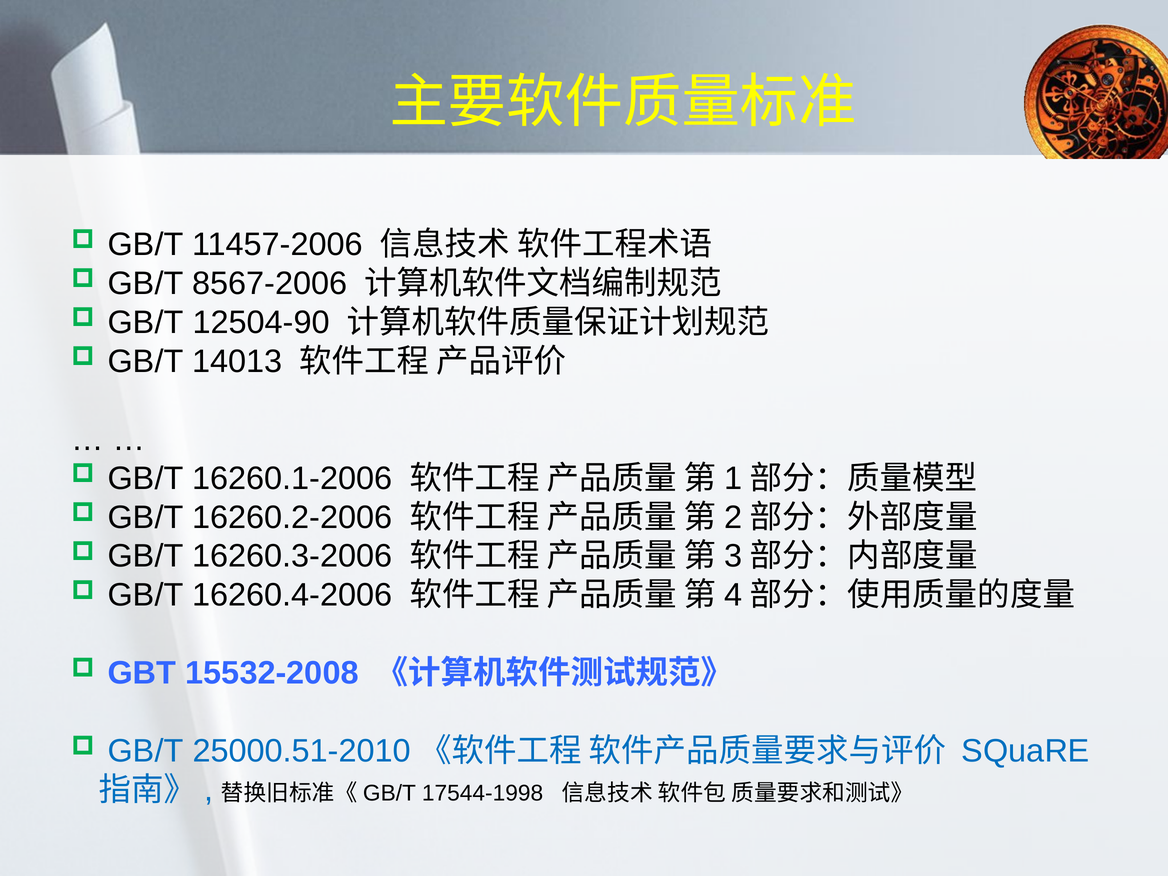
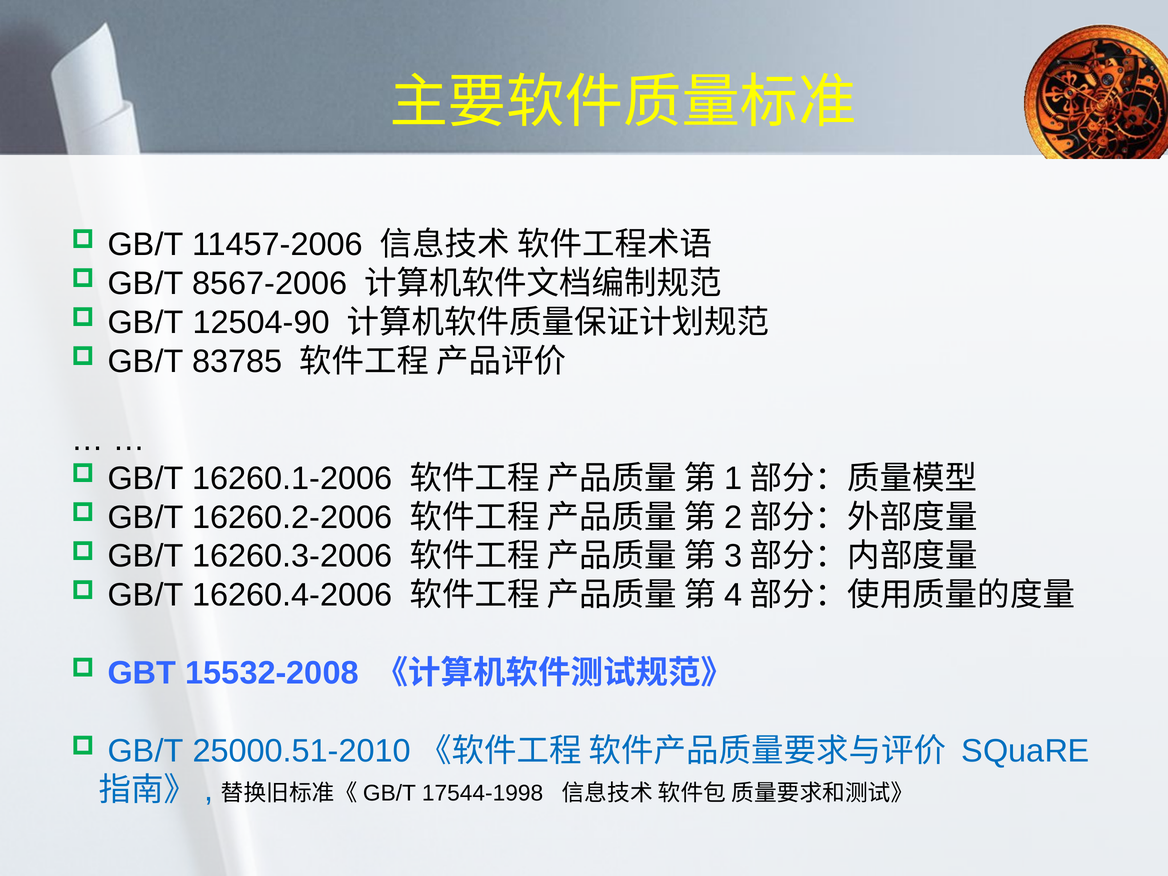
14013: 14013 -> 83785
